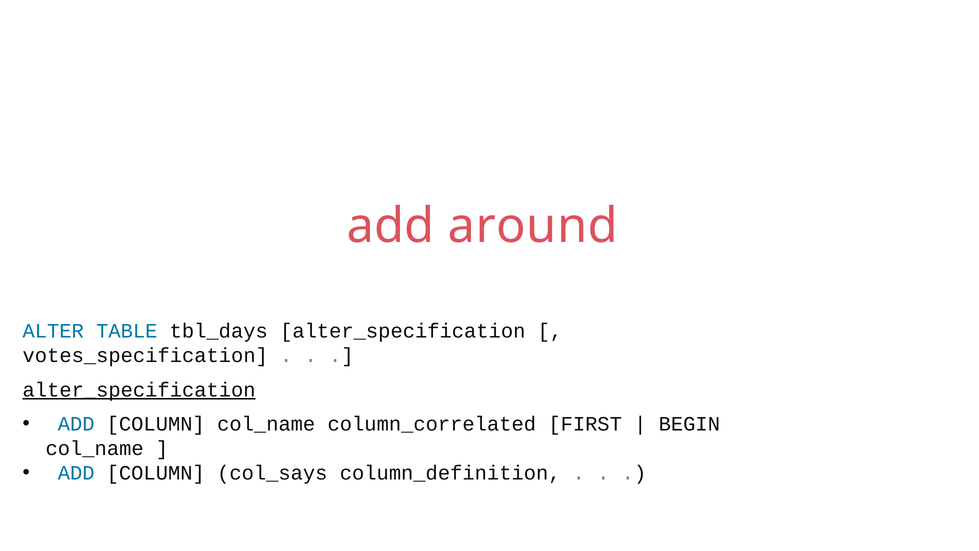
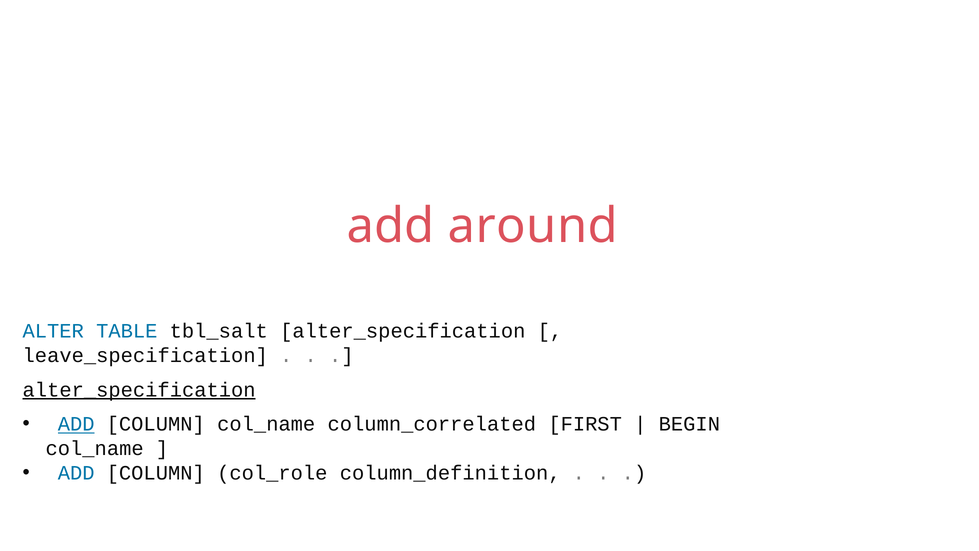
tbl_days: tbl_days -> tbl_salt
votes_specification: votes_specification -> leave_specification
ADD at (76, 424) underline: none -> present
col_says: col_says -> col_role
